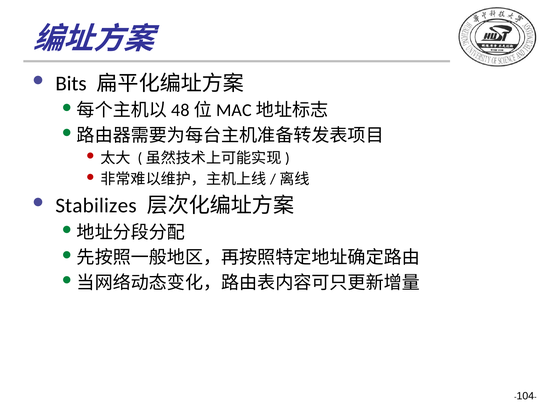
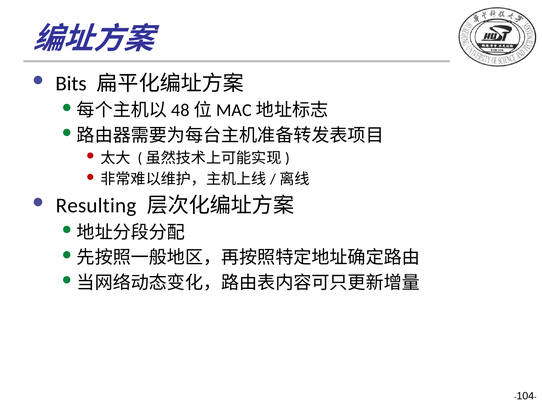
Stabilizes: Stabilizes -> Resulting
